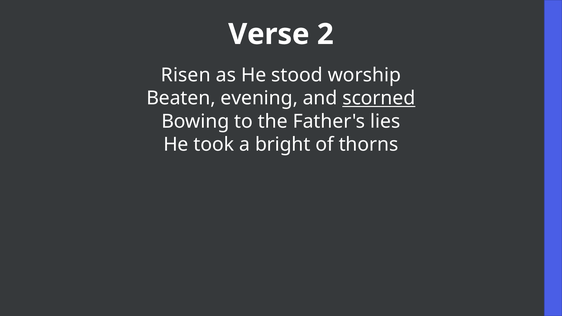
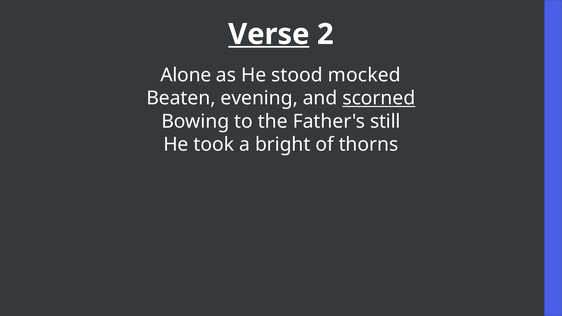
Verse underline: none -> present
Risen: Risen -> Alone
worship: worship -> mocked
lies: lies -> still
